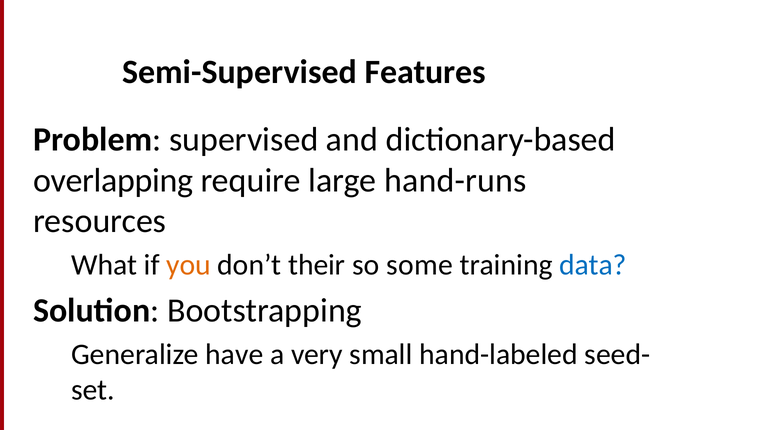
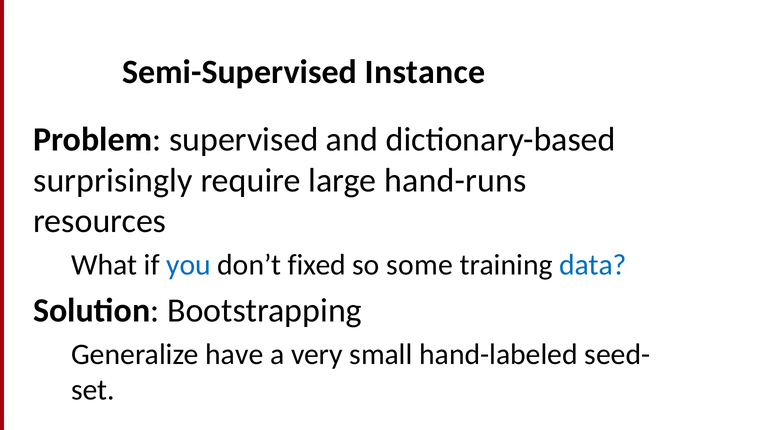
Features: Features -> Instance
overlapping: overlapping -> surprisingly
you colour: orange -> blue
their: their -> fixed
